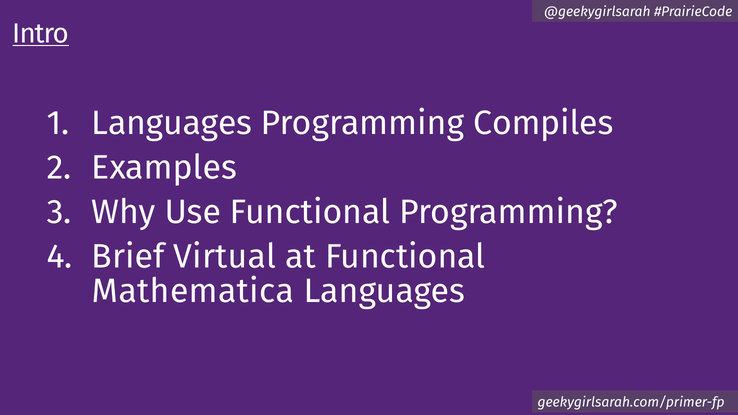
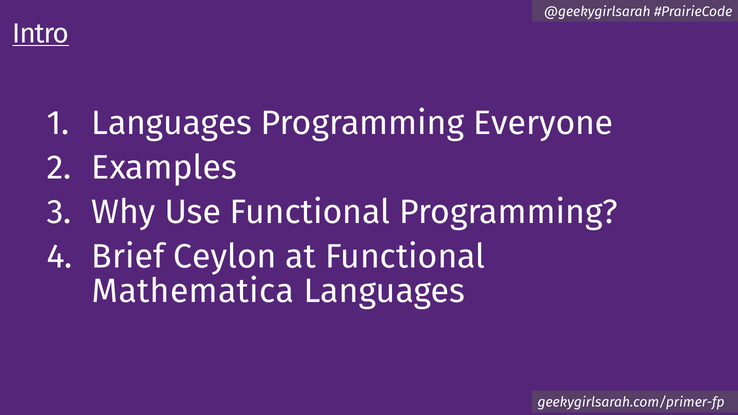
Compiles: Compiles -> Everyone
Virtual: Virtual -> Ceylon
